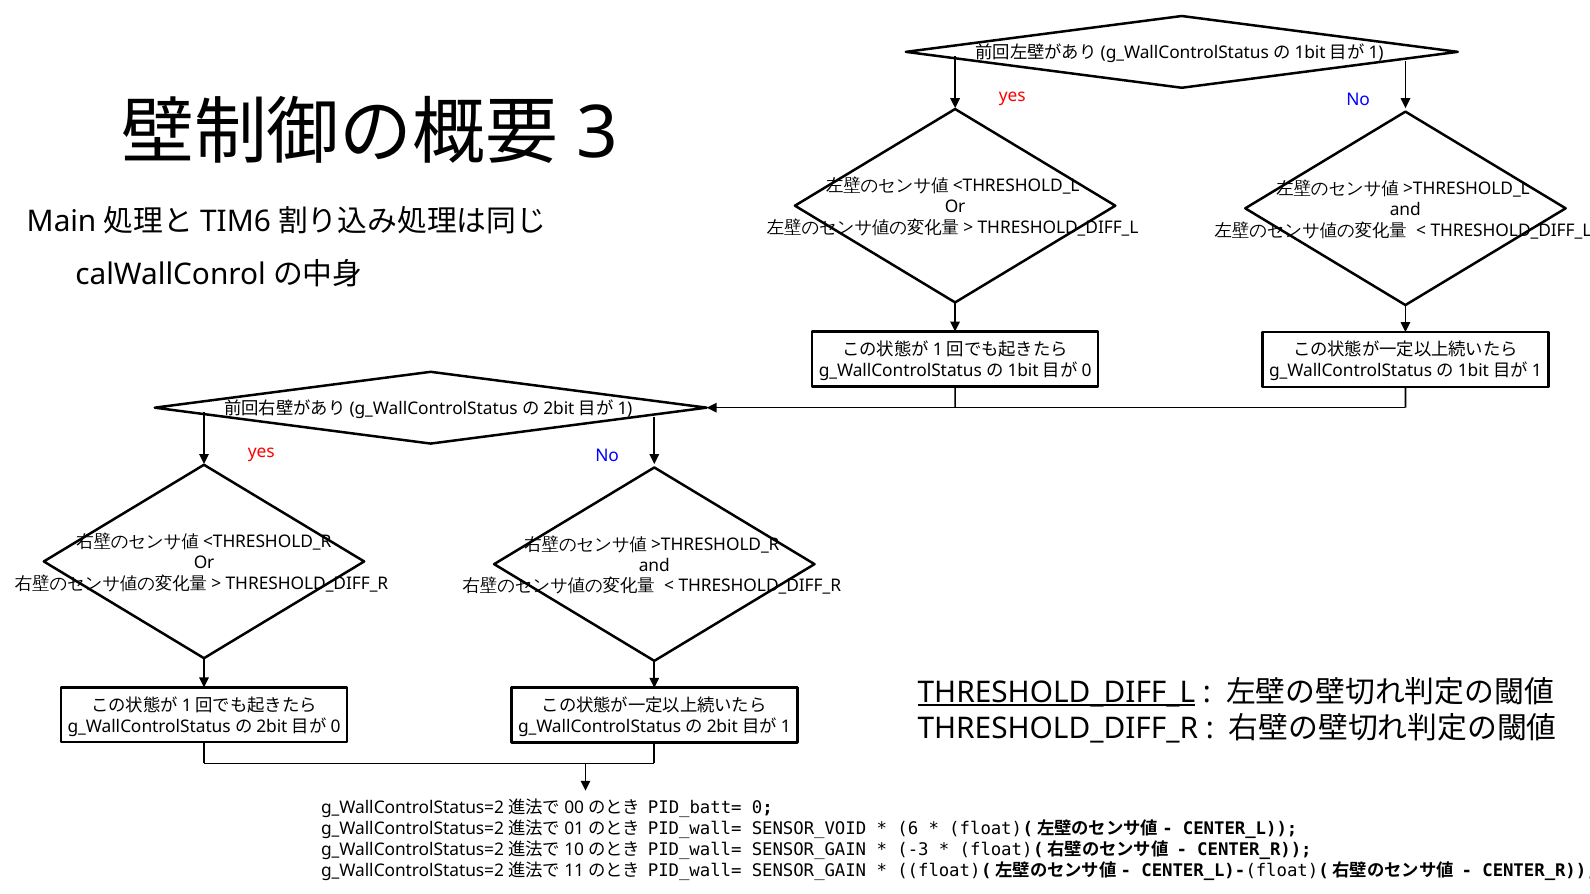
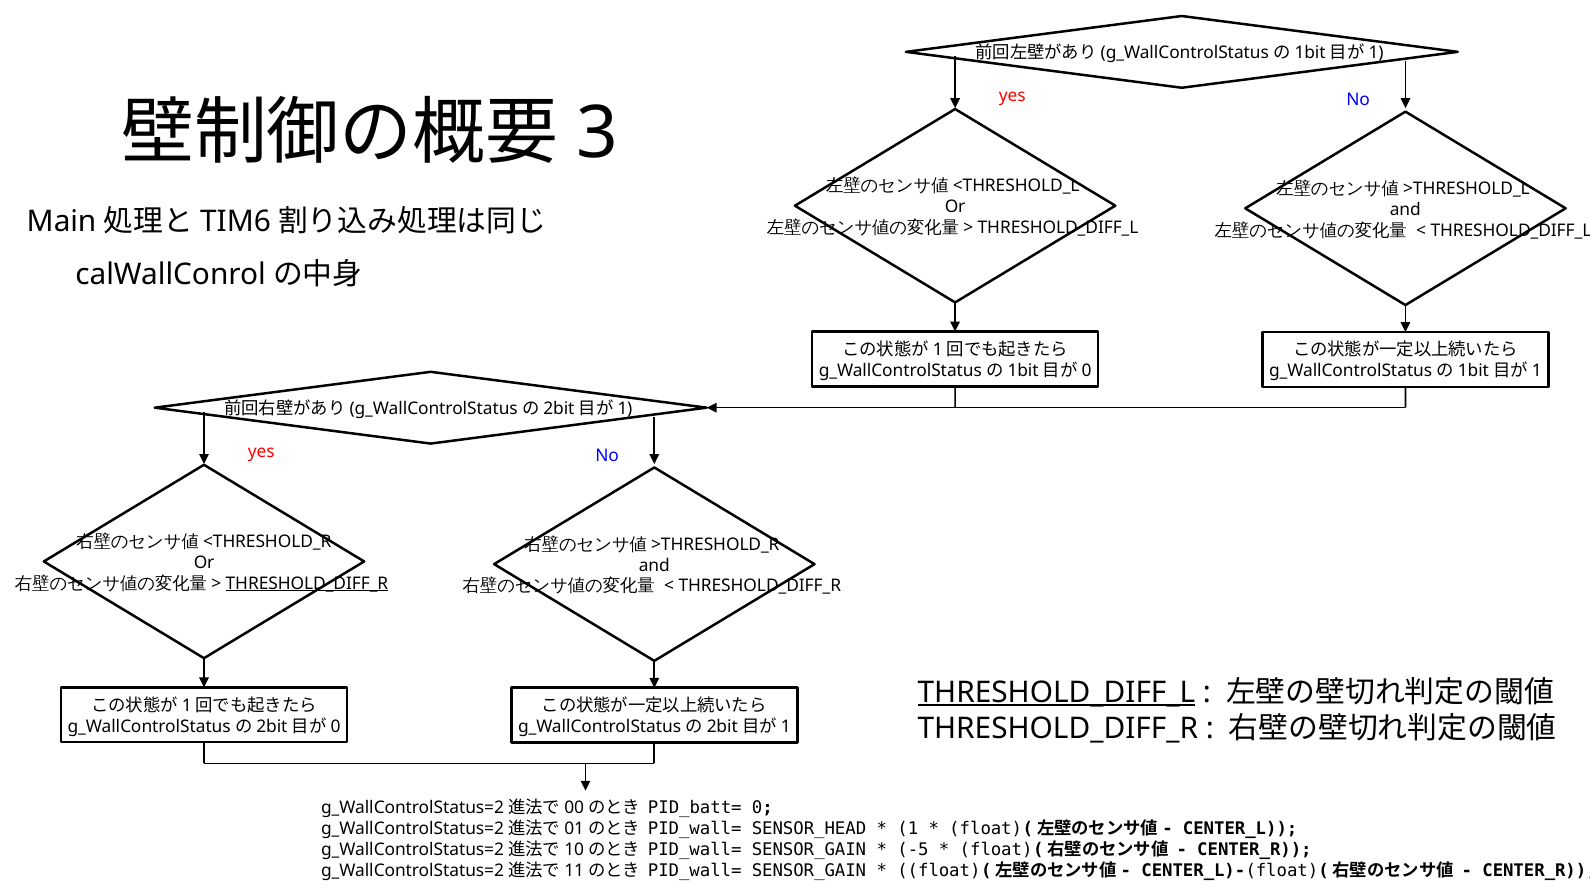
THRESHOLD_DIFF_R at (307, 584) underline: none -> present
SENSOR_VOID: SENSOR_VOID -> SENSOR_HEAD
6: 6 -> 1
-3: -3 -> -5
